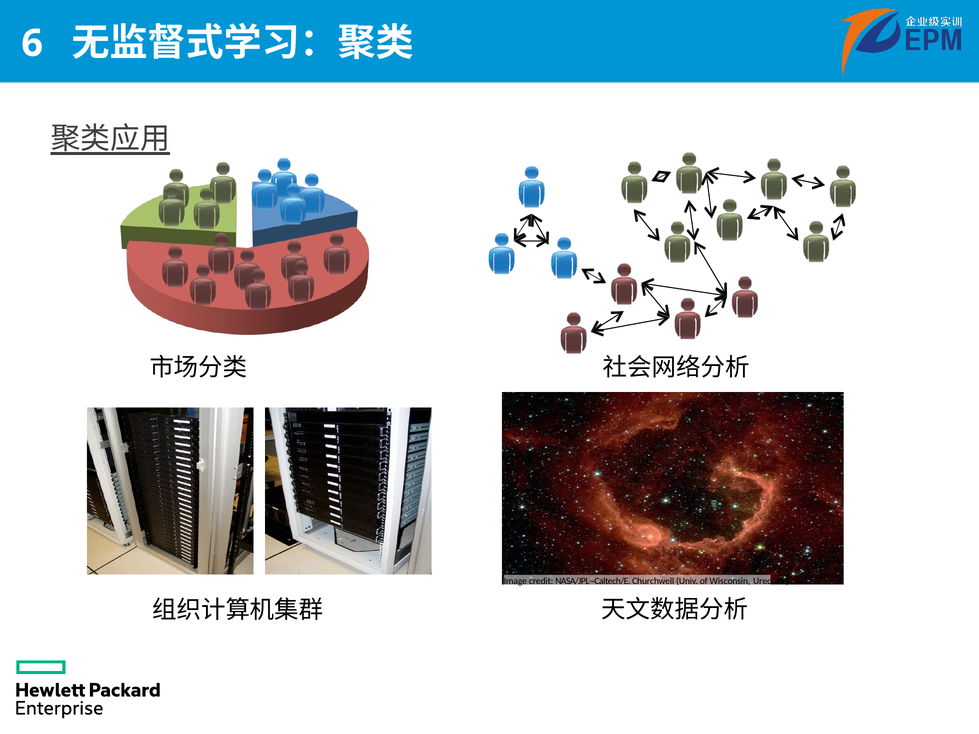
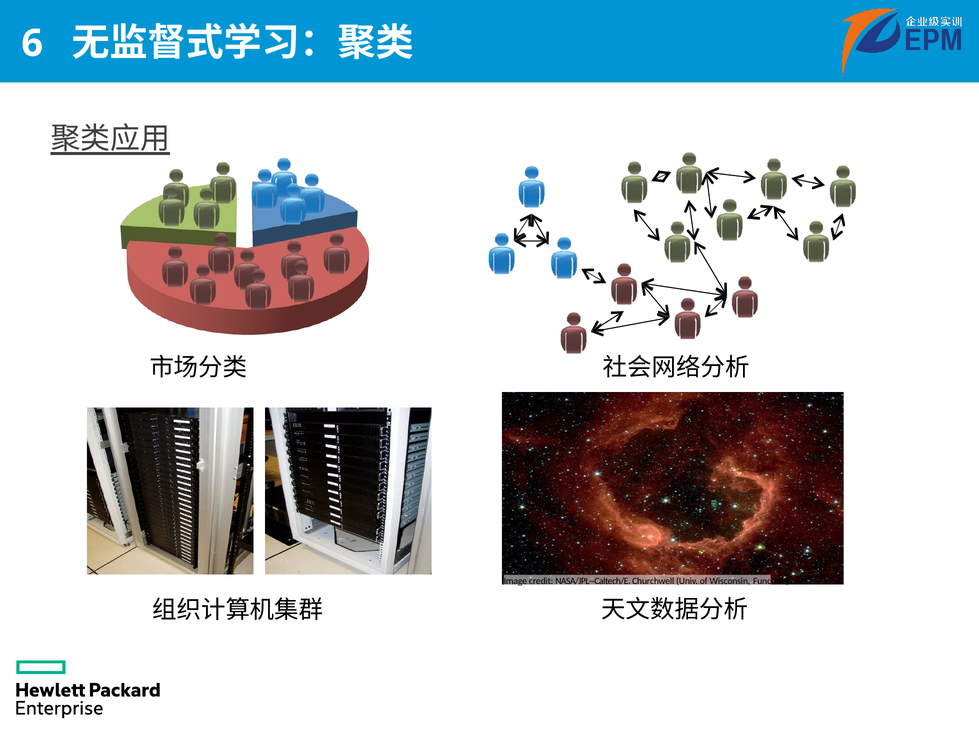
Ureduce: Ureduce -> Function
